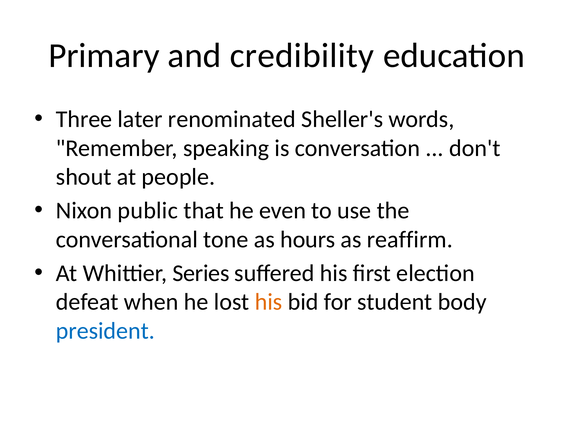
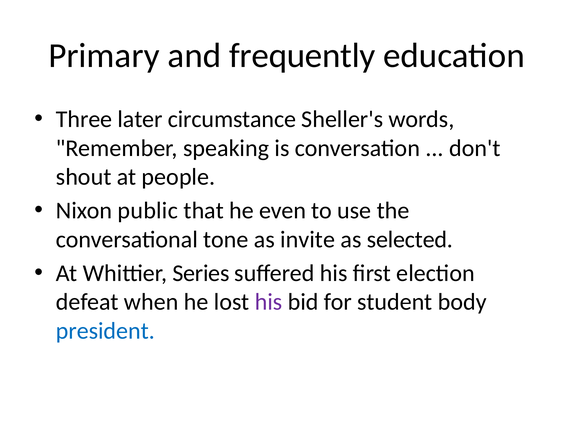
credibility: credibility -> frequently
renominated: renominated -> circumstance
hours: hours -> invite
reaffirm: reaffirm -> selected
his at (269, 302) colour: orange -> purple
